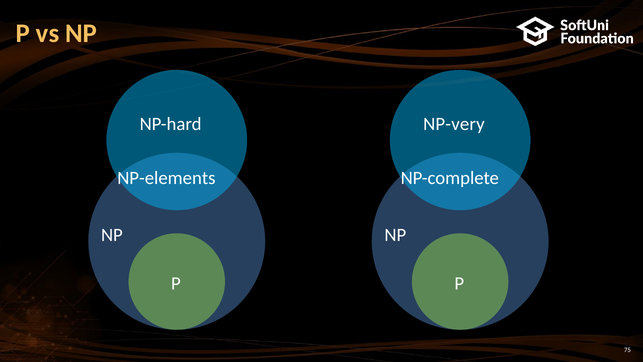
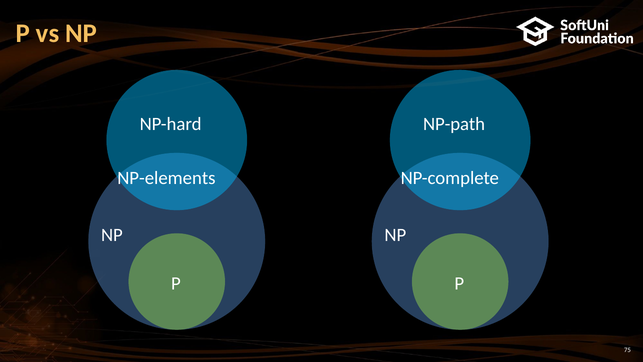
NP-very: NP-very -> NP-path
